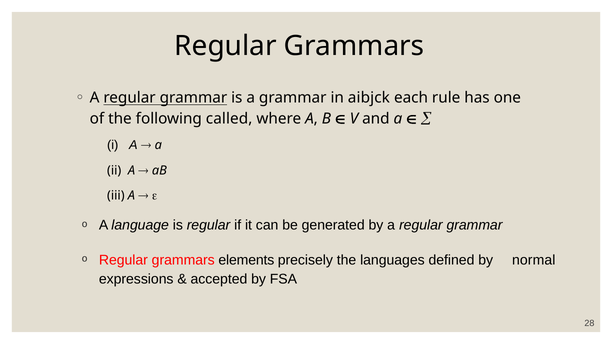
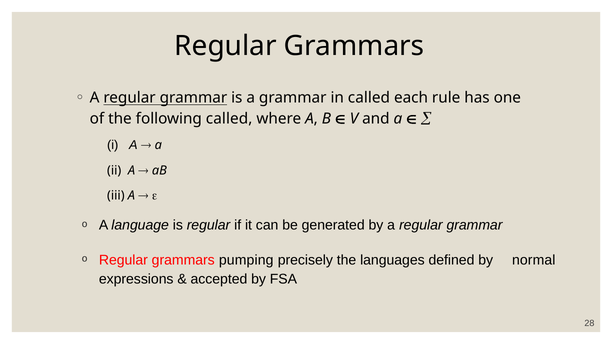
in aibjck: aibjck -> called
elements: elements -> pumping
